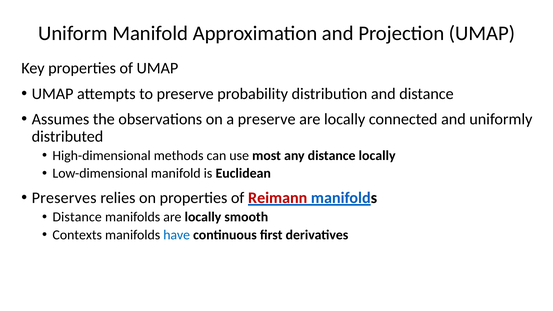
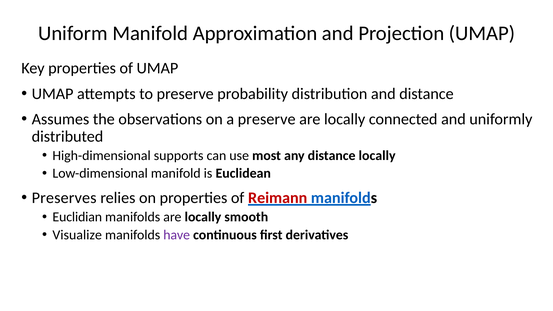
methods: methods -> supports
Distance at (77, 217): Distance -> Euclidian
Contexts: Contexts -> Visualize
have colour: blue -> purple
